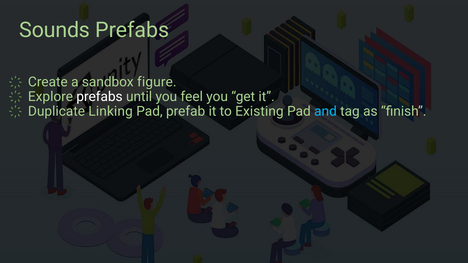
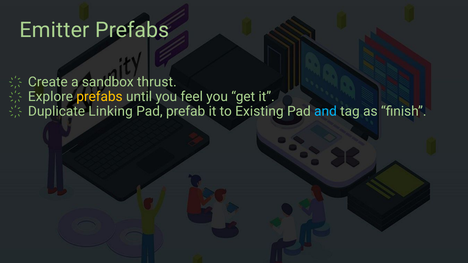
Sounds: Sounds -> Emitter
figure: figure -> thrust
prefabs at (99, 97) colour: white -> yellow
